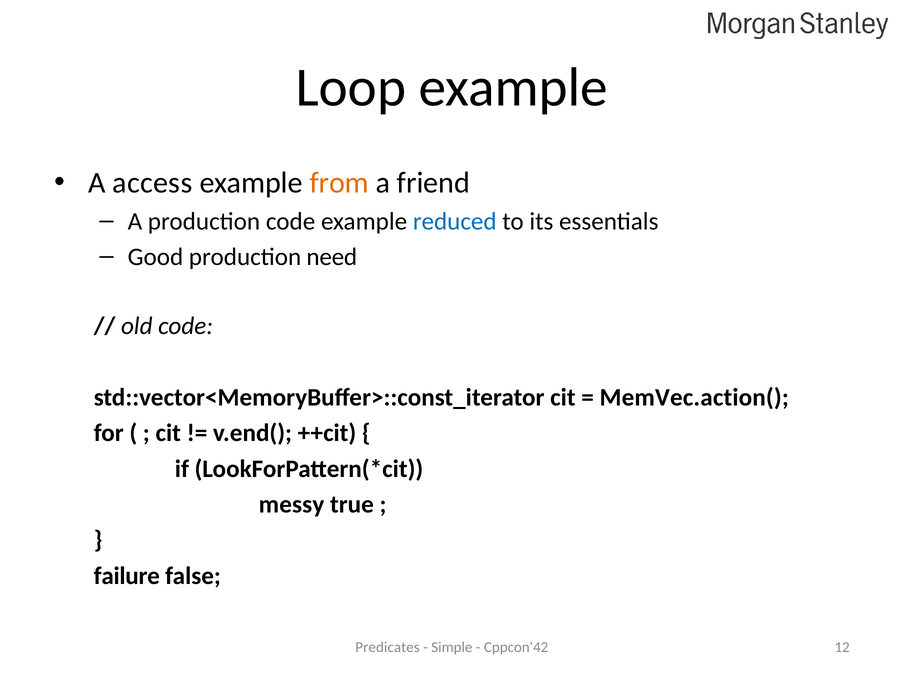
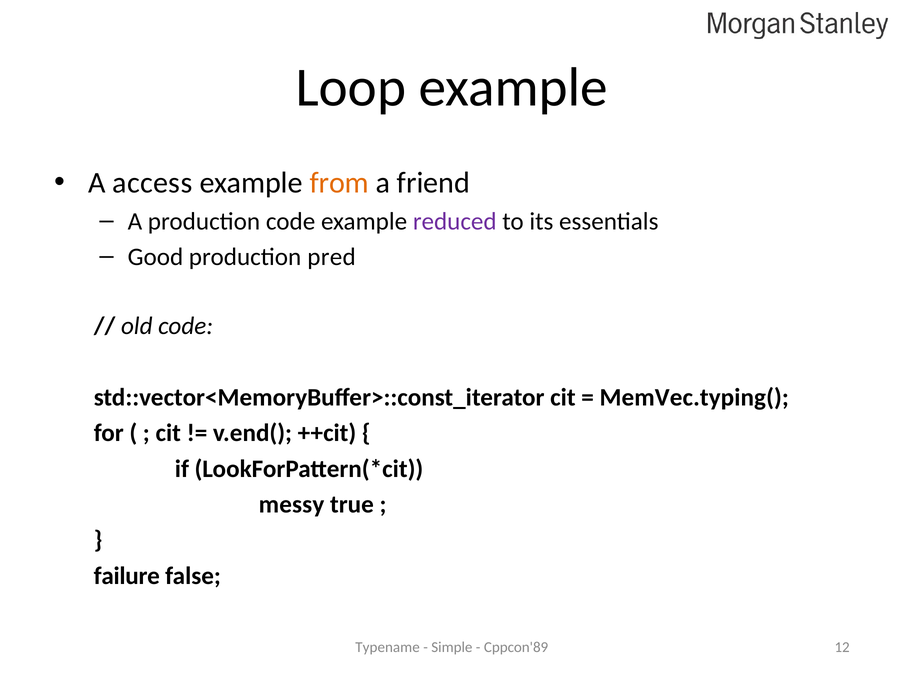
reduced colour: blue -> purple
need: need -> pred
MemVec.action(: MemVec.action( -> MemVec.typing(
Predicates: Predicates -> Typename
Cppcon'42: Cppcon'42 -> Cppcon'89
